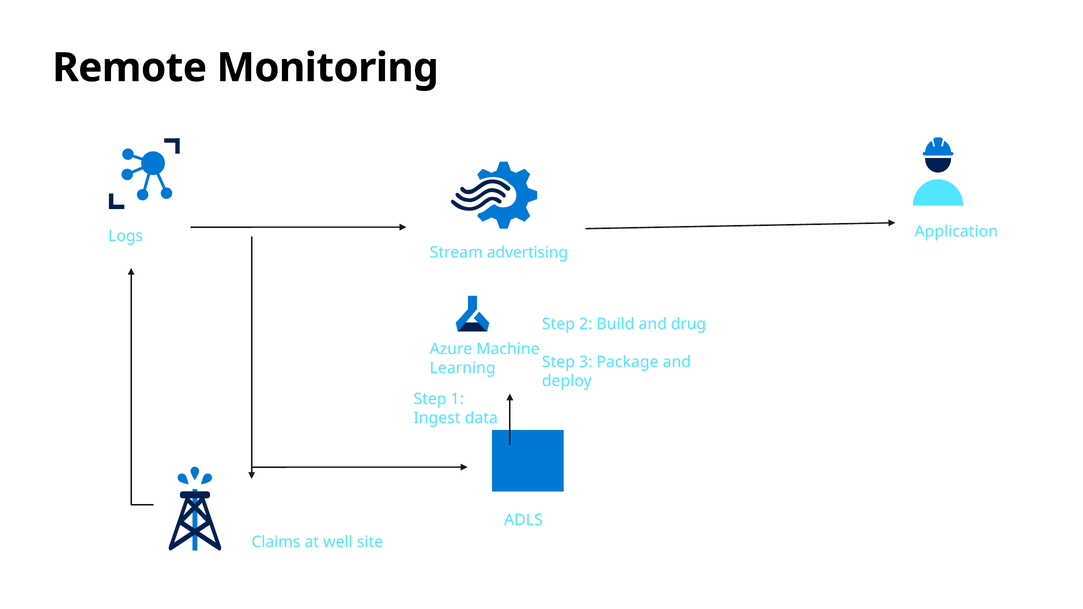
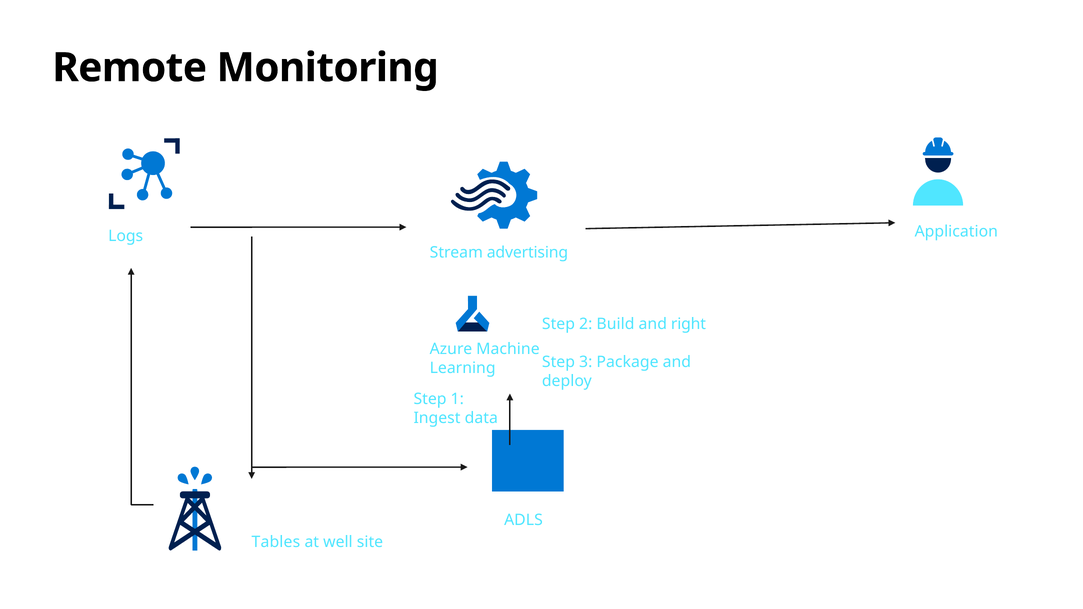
drug: drug -> right
Claims: Claims -> Tables
